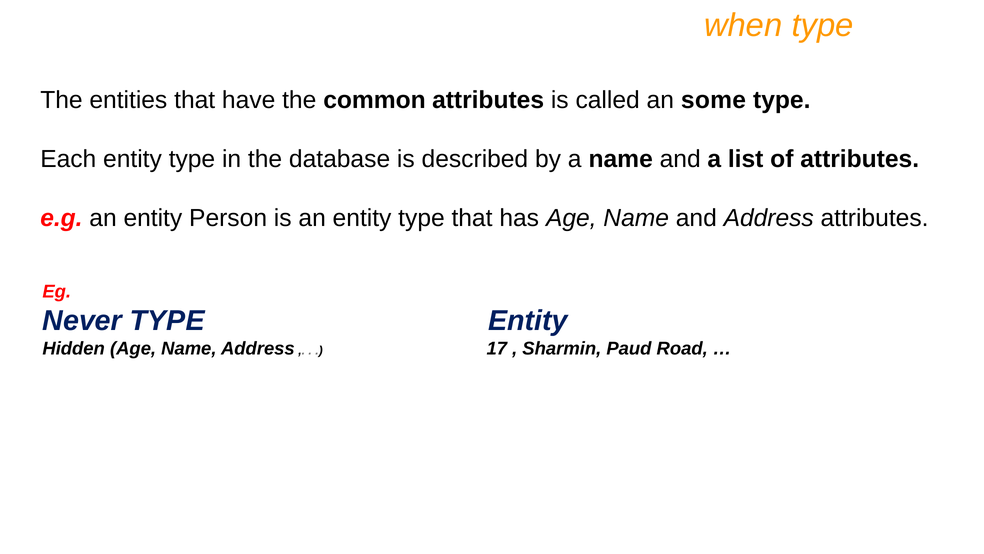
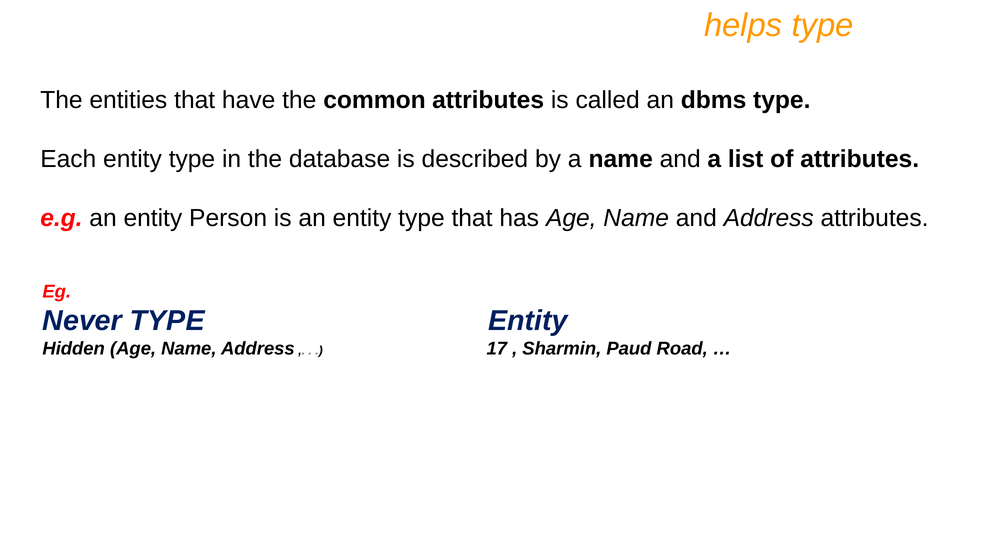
when: when -> helps
some: some -> dbms
